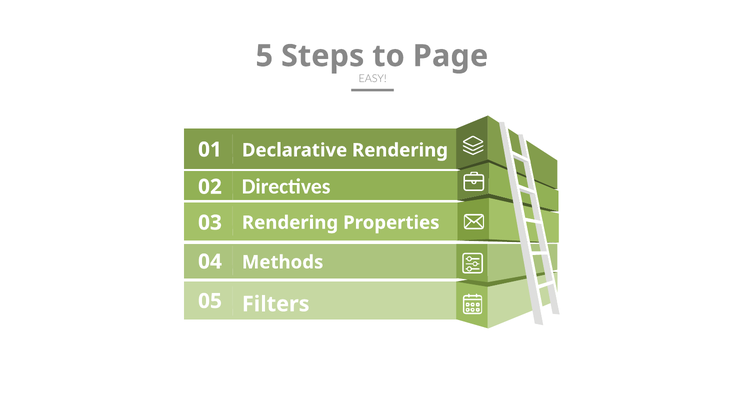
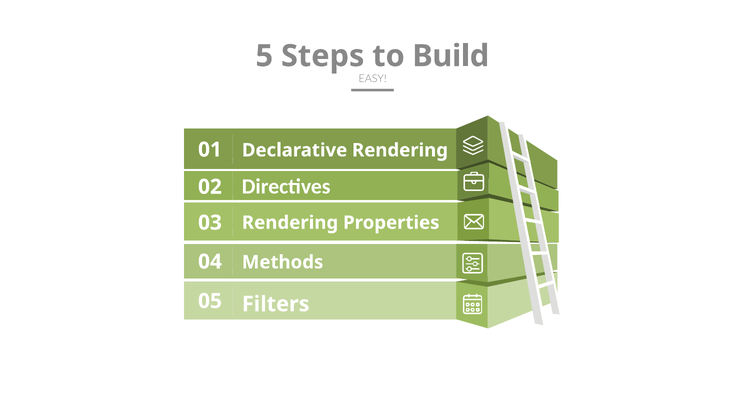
Page: Page -> Build
